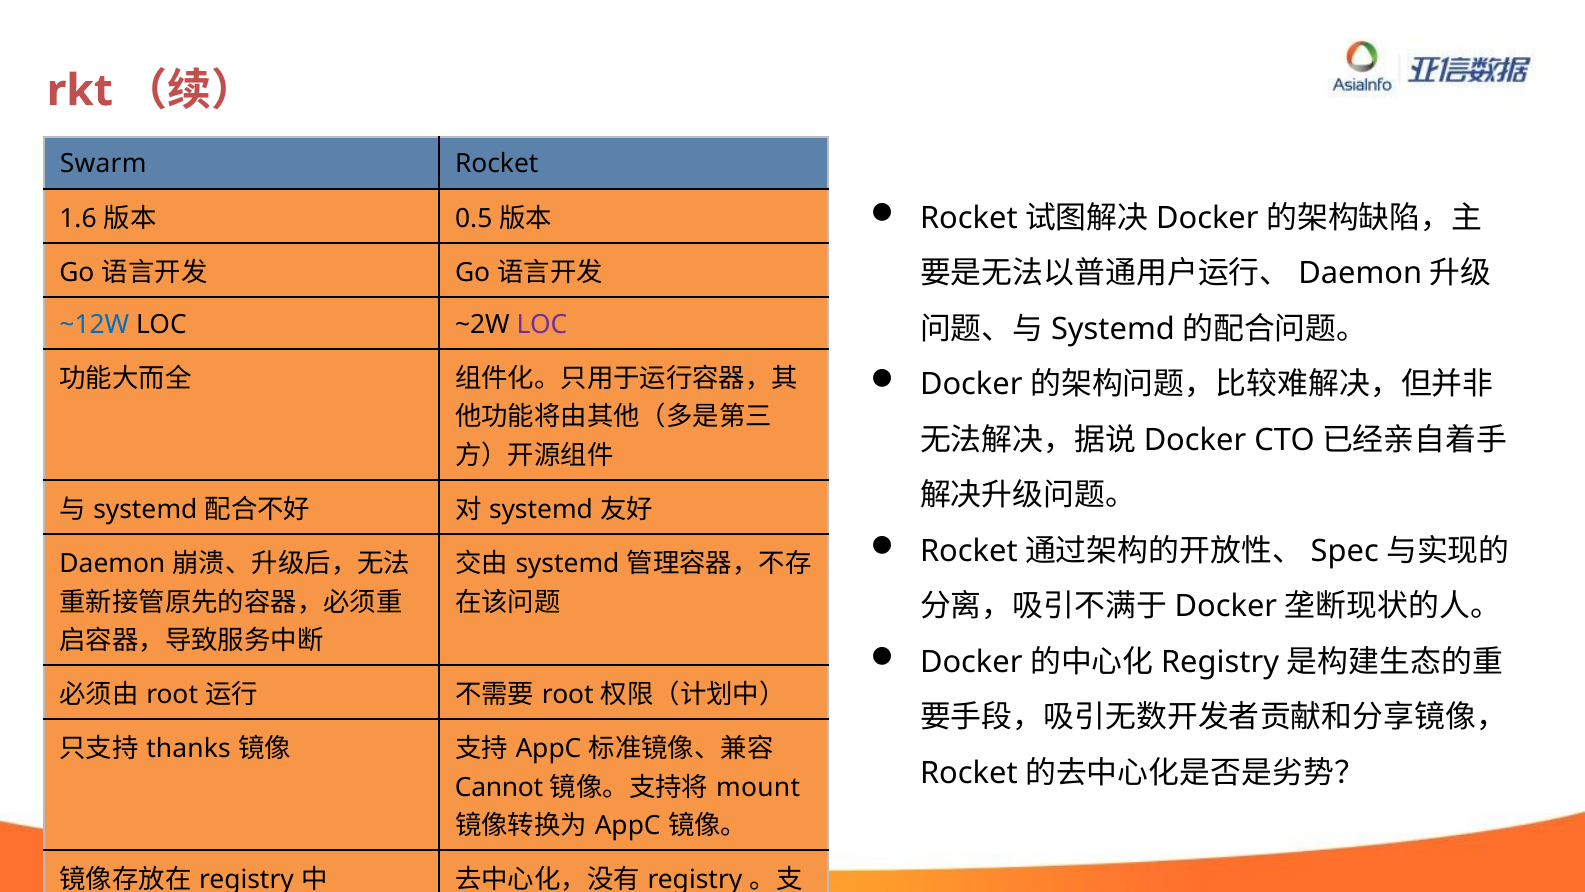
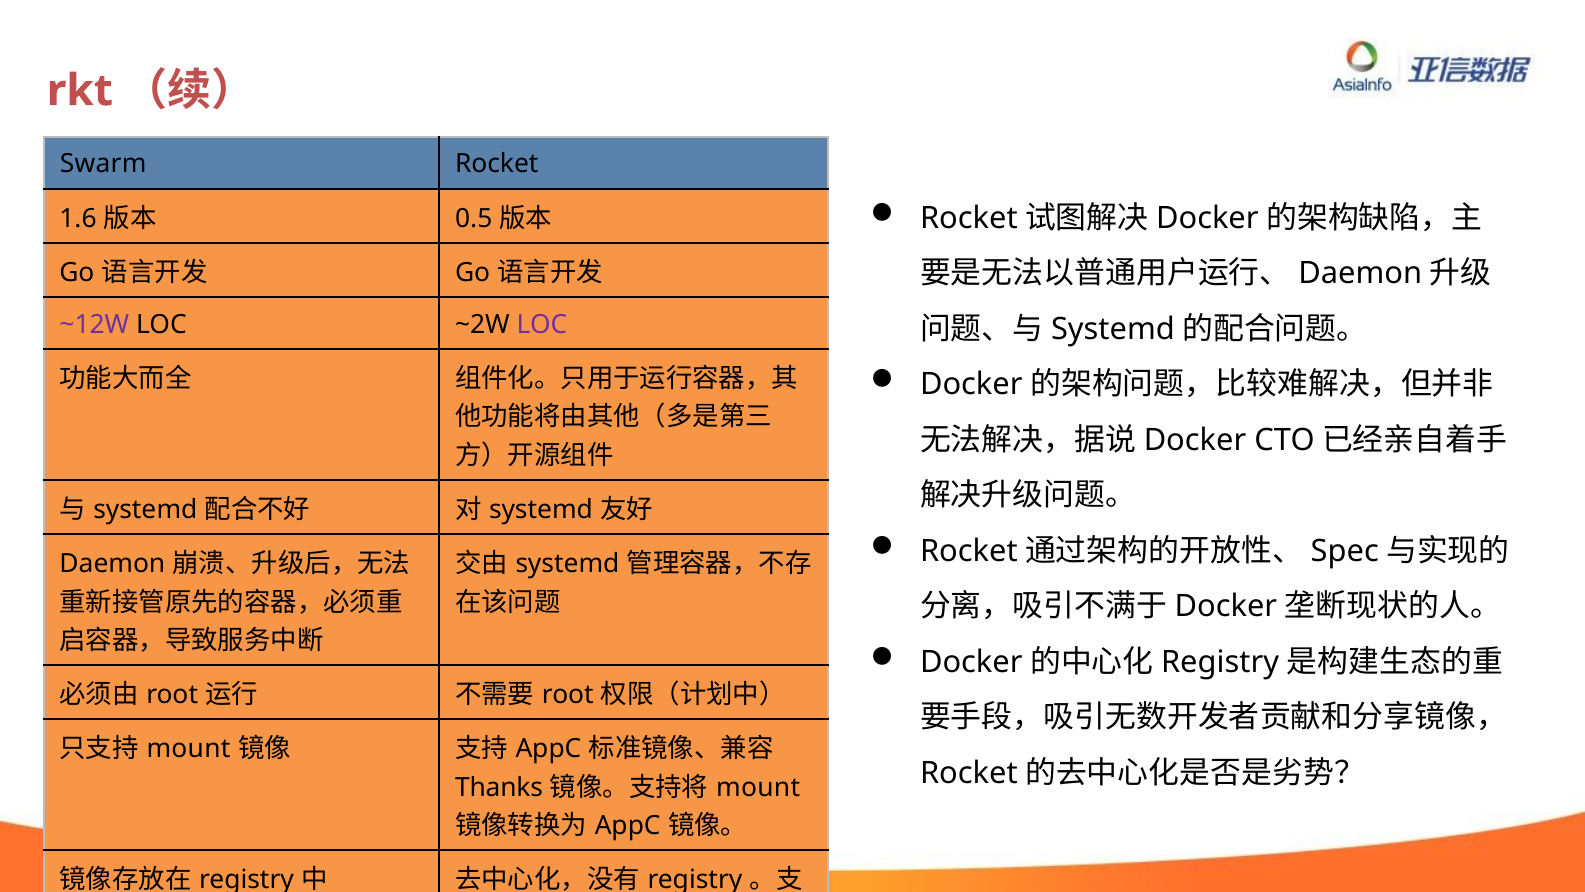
~12W colour: blue -> purple
thanks at (189, 749): thanks -> mount
Cannot: Cannot -> Thanks
